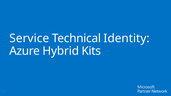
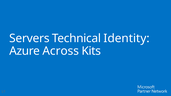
Service: Service -> Servers
Hybrid: Hybrid -> Across
